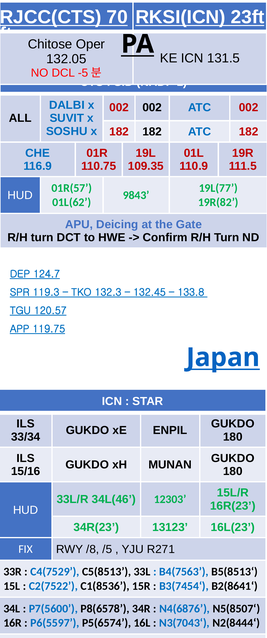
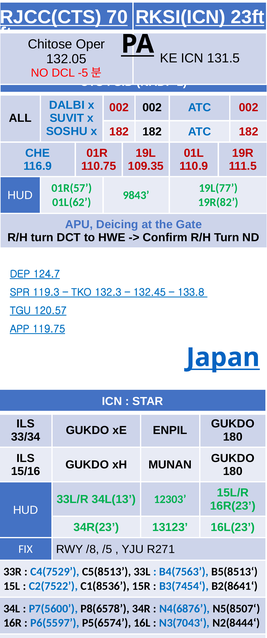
34L(46: 34L(46 -> 34L(13
